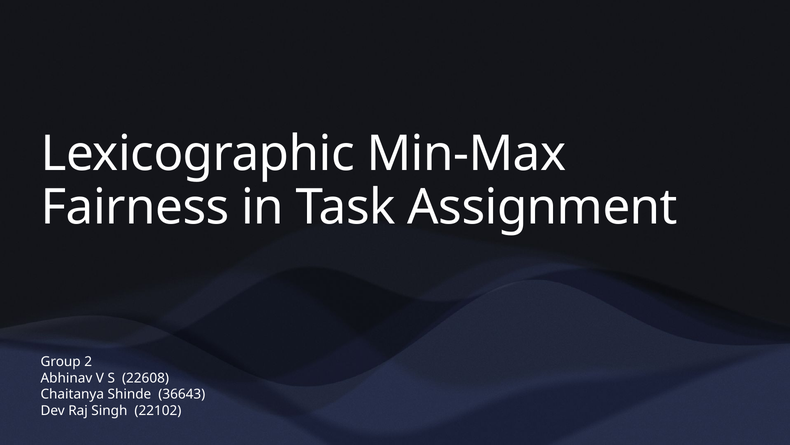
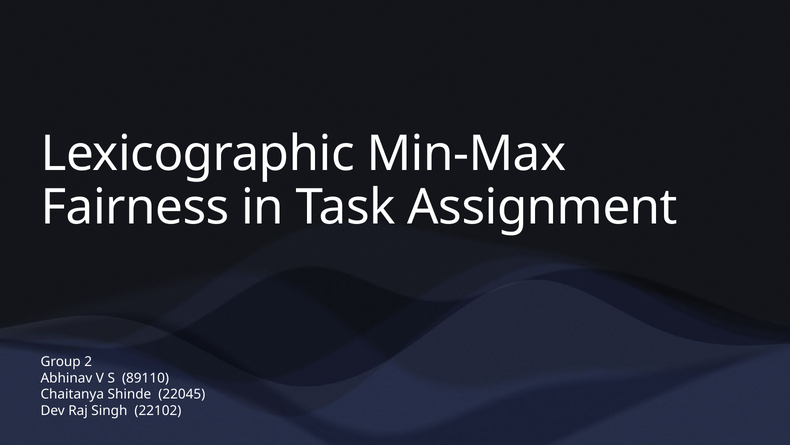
22608: 22608 -> 89110
36643: 36643 -> 22045
